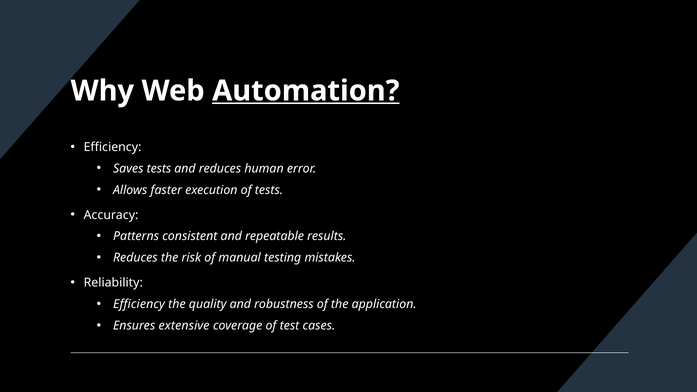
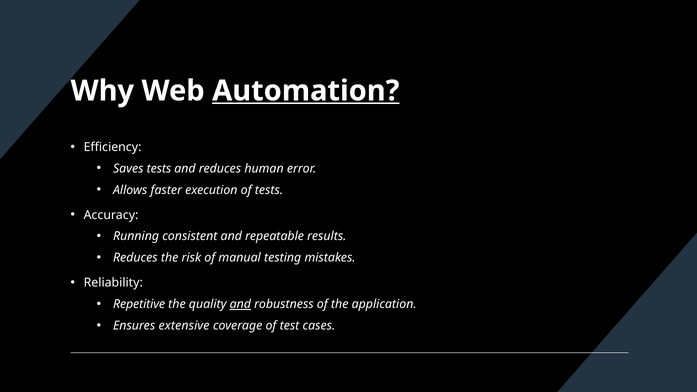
Patterns: Patterns -> Running
Efficiency at (139, 304): Efficiency -> Repetitive
and at (240, 304) underline: none -> present
